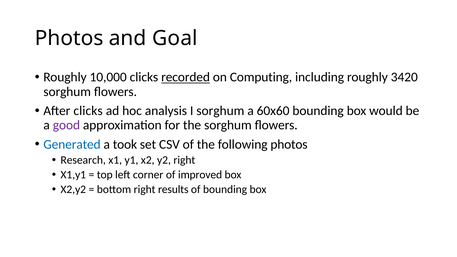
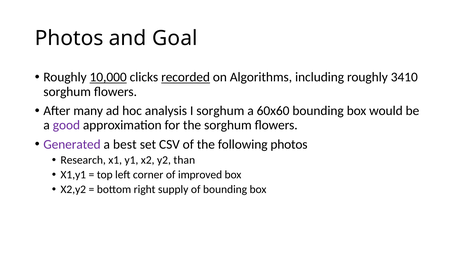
10,000 underline: none -> present
Computing: Computing -> Algorithms
3420: 3420 -> 3410
After clicks: clicks -> many
Generated colour: blue -> purple
took: took -> best
y2 right: right -> than
results: results -> supply
